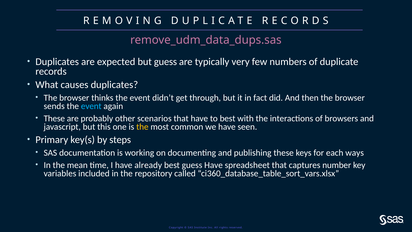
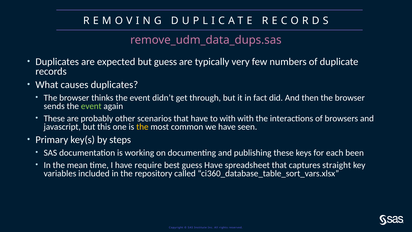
event at (91, 106) colour: light blue -> light green
to best: best -> with
ways: ways -> been
already: already -> require
number: number -> straight
